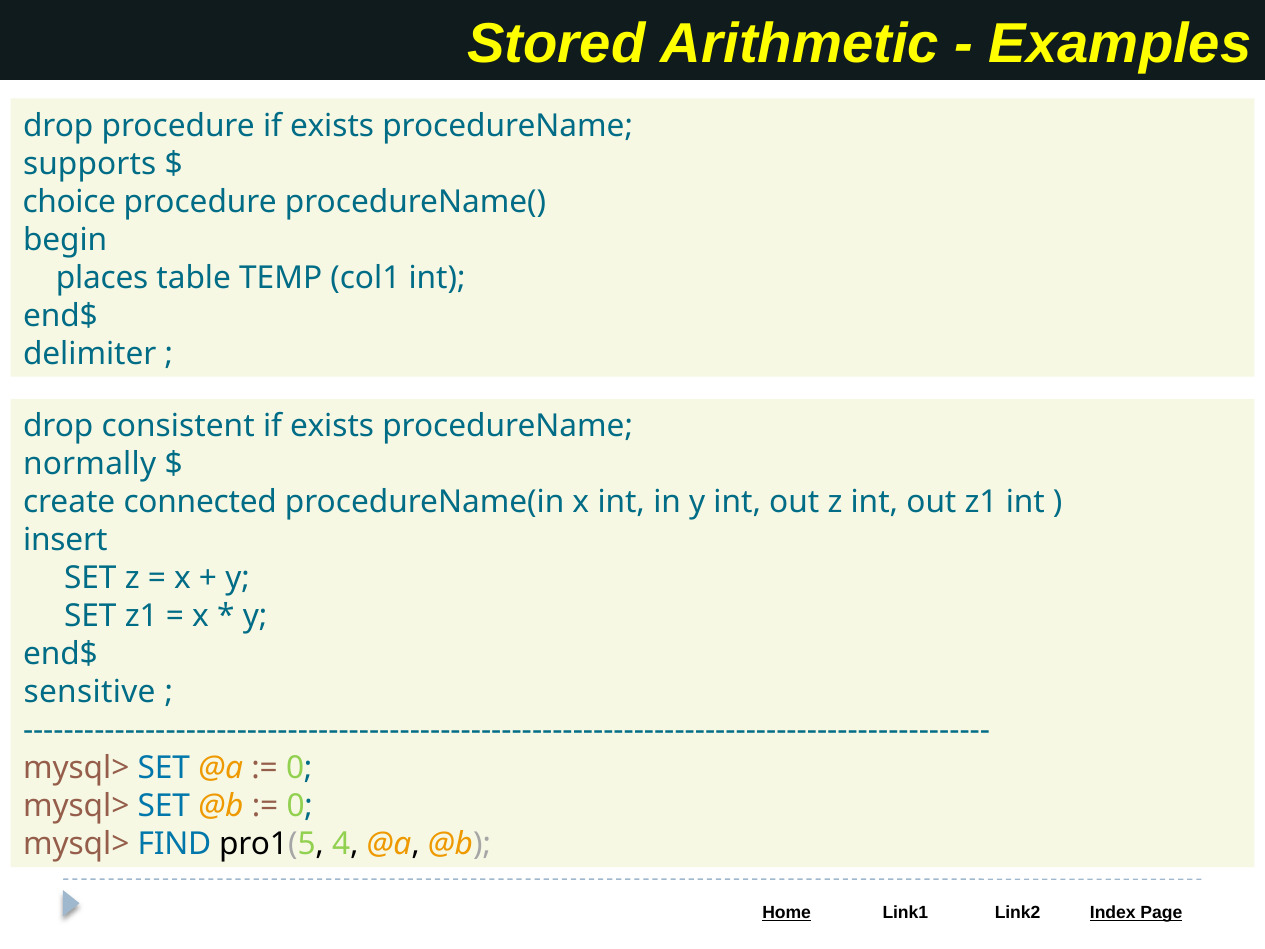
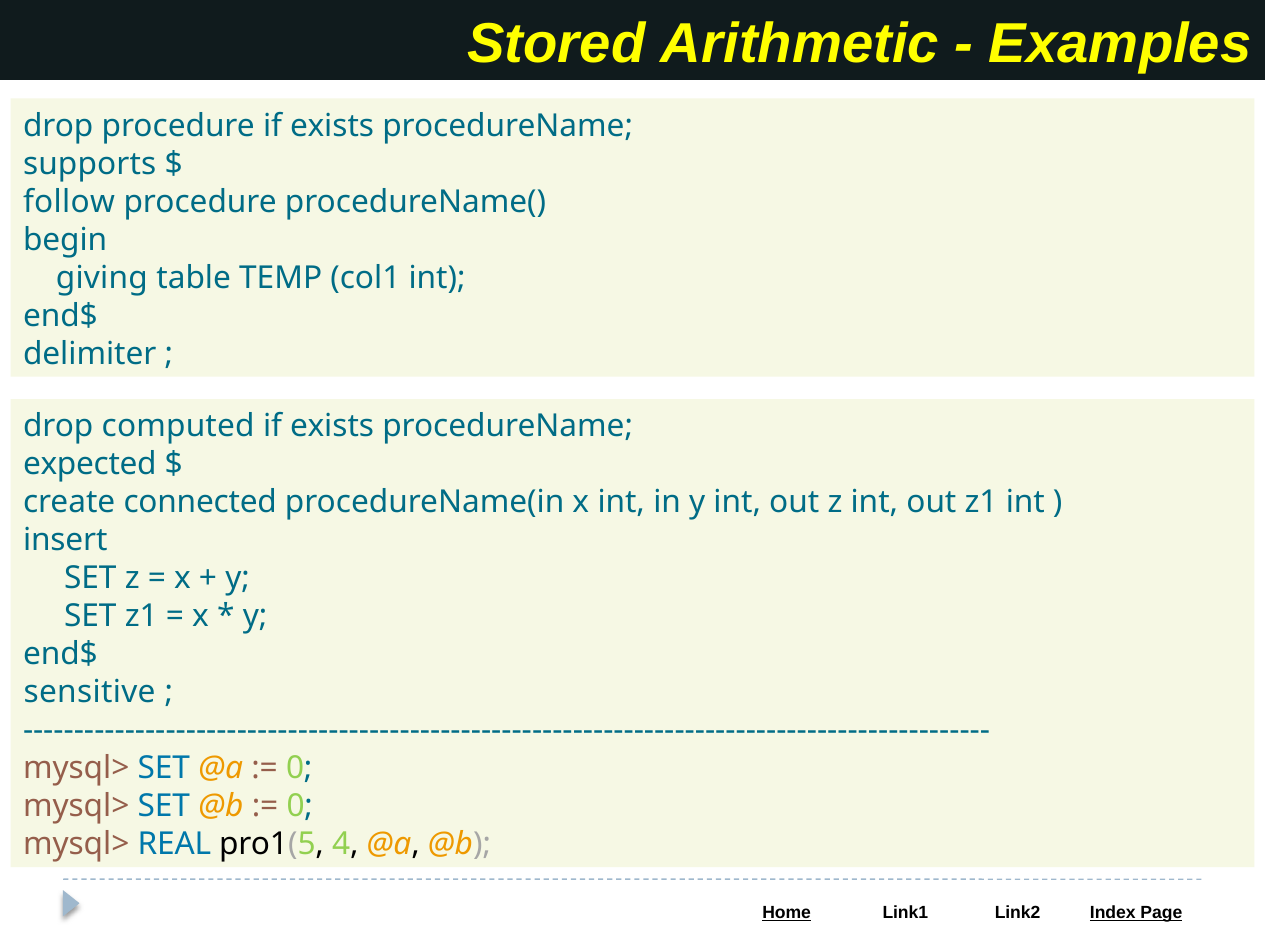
choice: choice -> follow
places: places -> giving
consistent: consistent -> computed
normally: normally -> expected
FIND: FIND -> REAL
